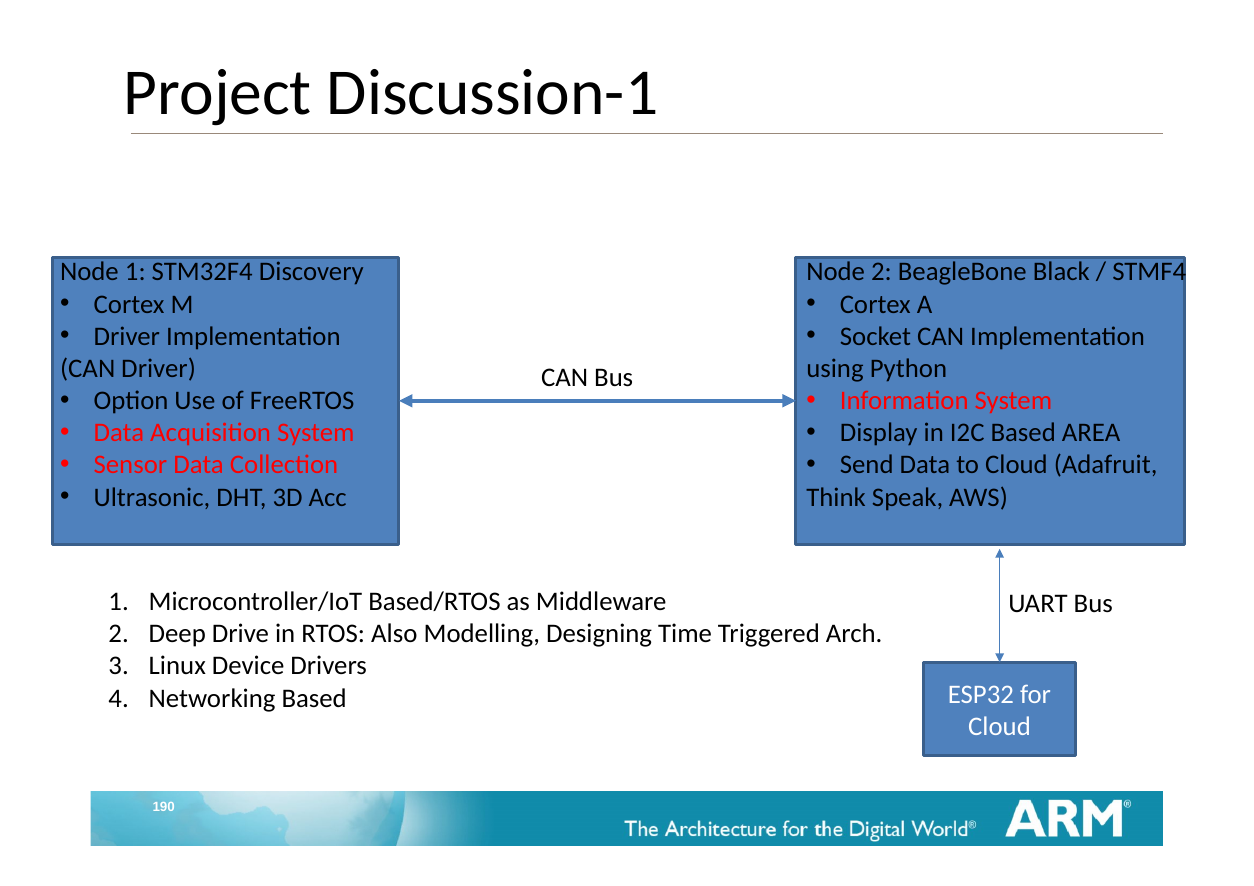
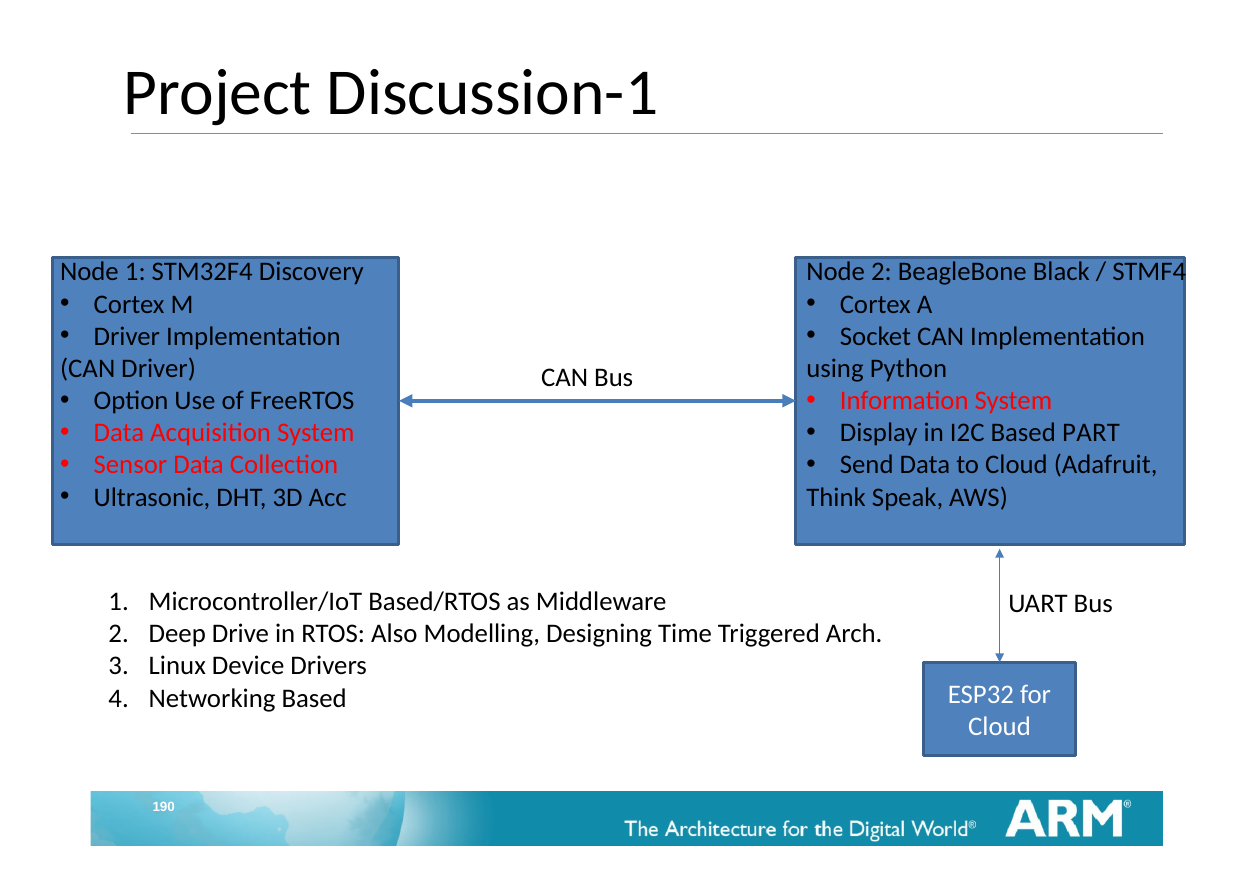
AREA: AREA -> PART
